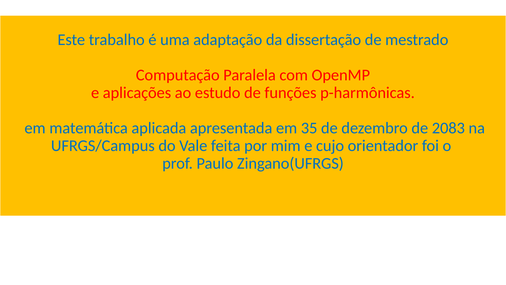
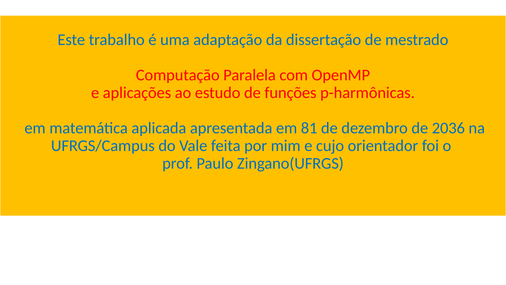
35: 35 -> 81
2083: 2083 -> 2036
